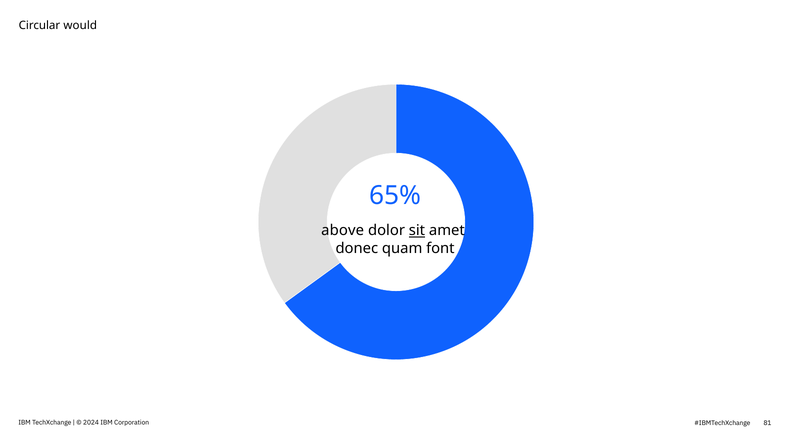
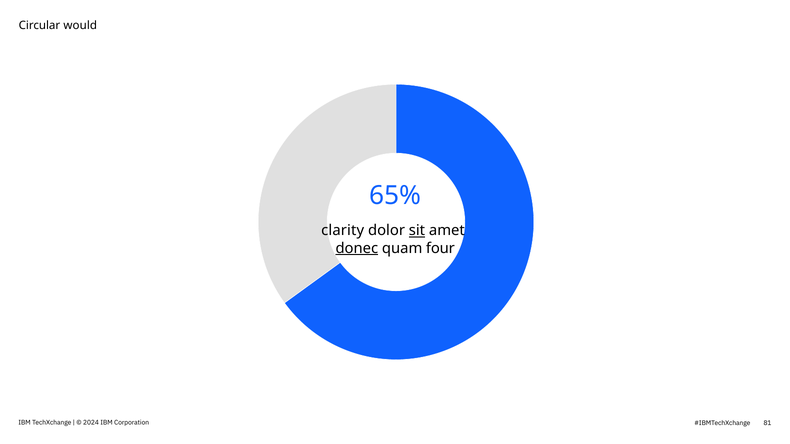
above: above -> clarity
donec underline: none -> present
font: font -> four
